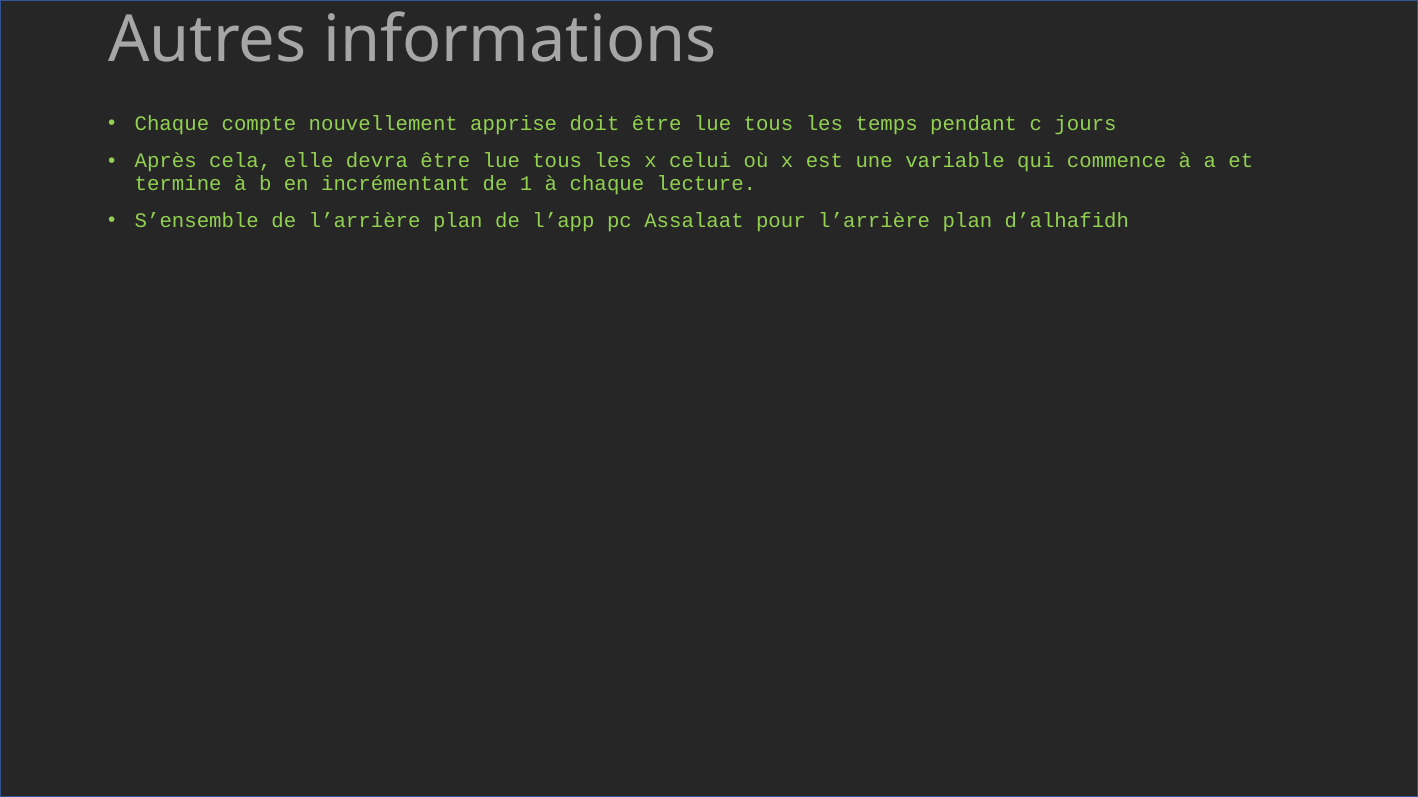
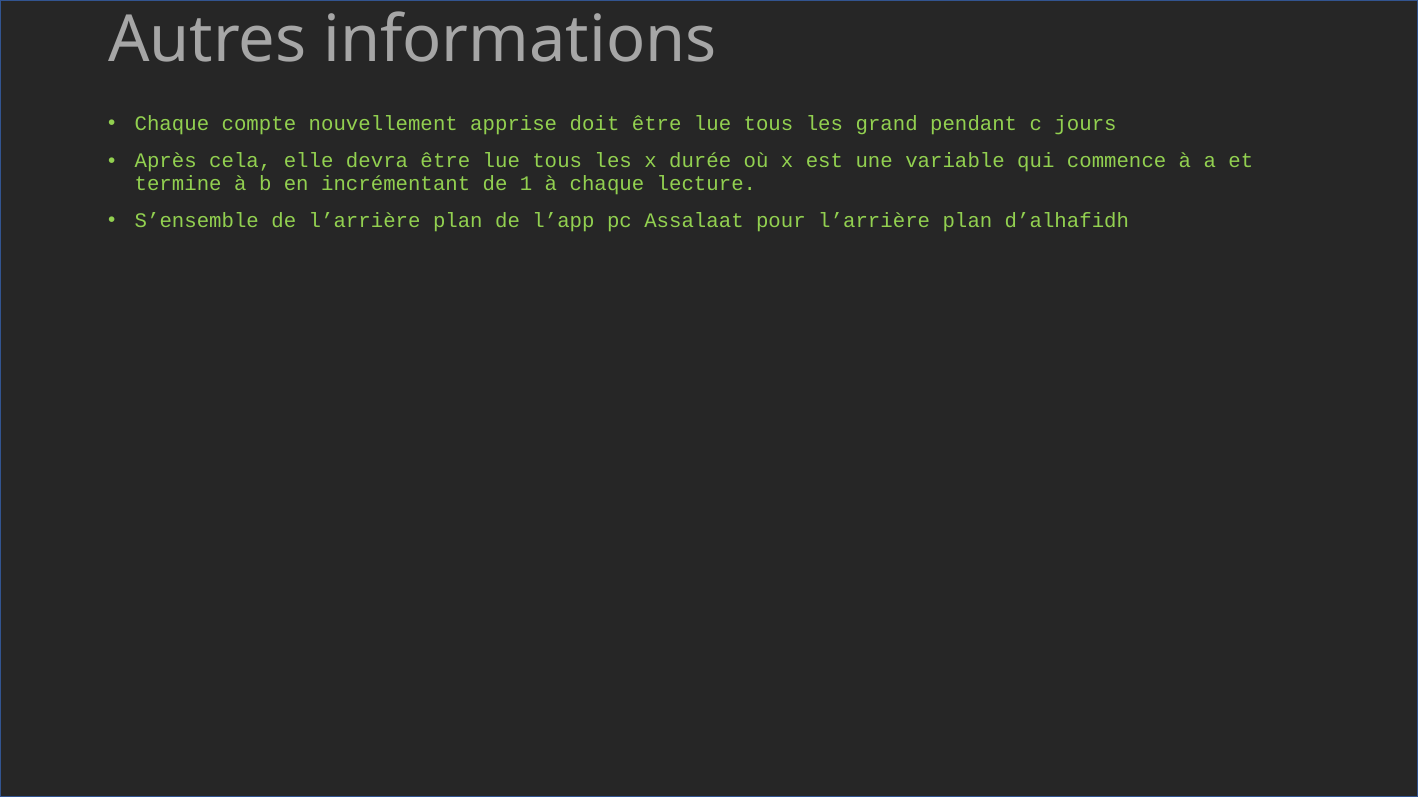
temps: temps -> grand
celui: celui -> durée
